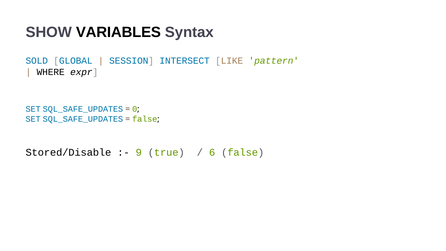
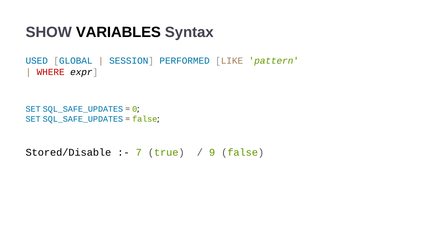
SOLD: SOLD -> USED
INTERSECT: INTERSECT -> PERFORMED
WHERE colour: black -> red
9: 9 -> 7
6: 6 -> 9
